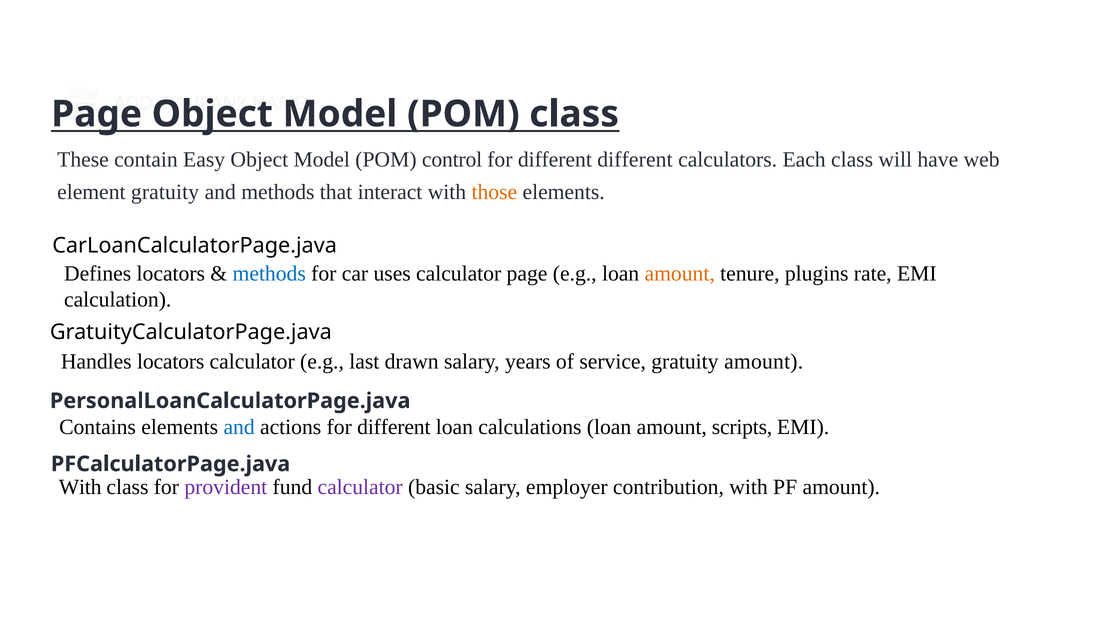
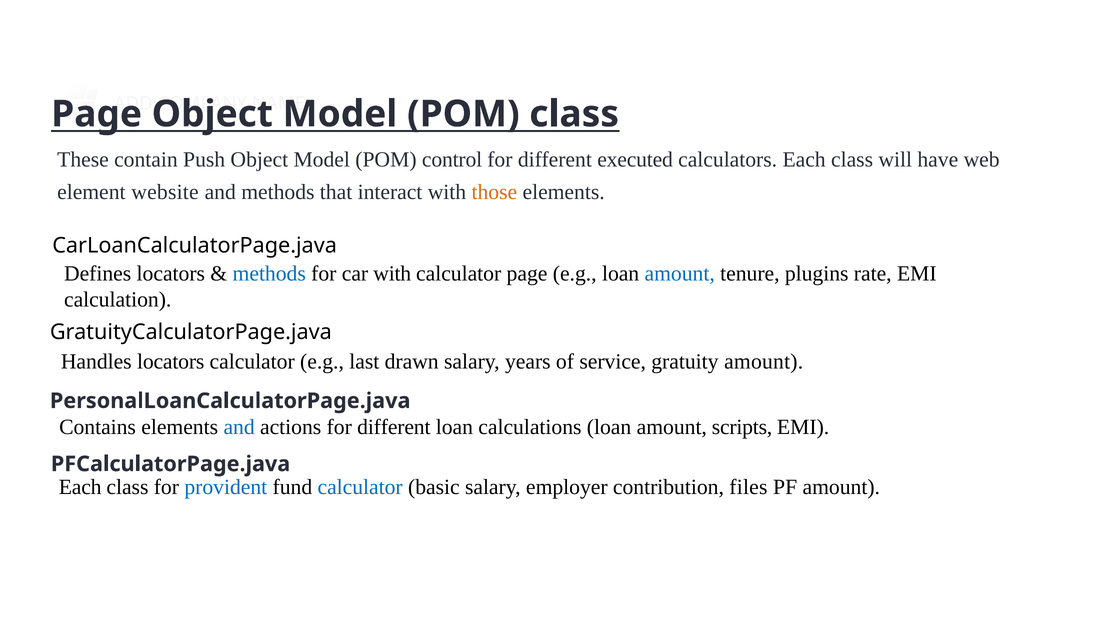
Easy: Easy -> Push
different different: different -> executed
element gratuity: gratuity -> website
car uses: uses -> with
amount at (680, 273) colour: orange -> blue
With at (80, 487): With -> Each
provident colour: purple -> blue
calculator at (360, 487) colour: purple -> blue
contribution with: with -> files
